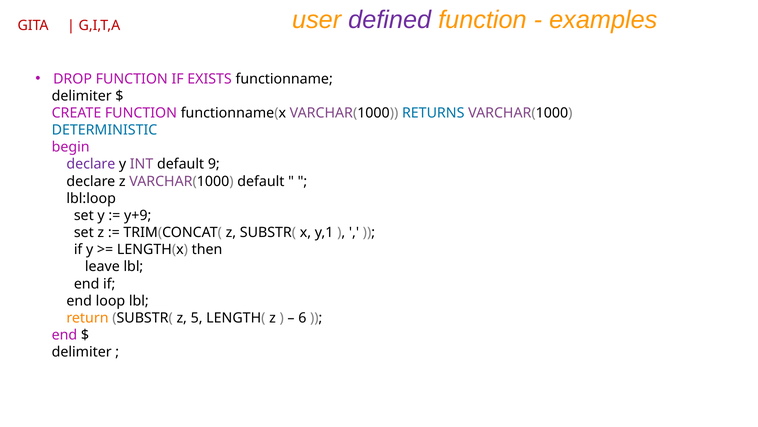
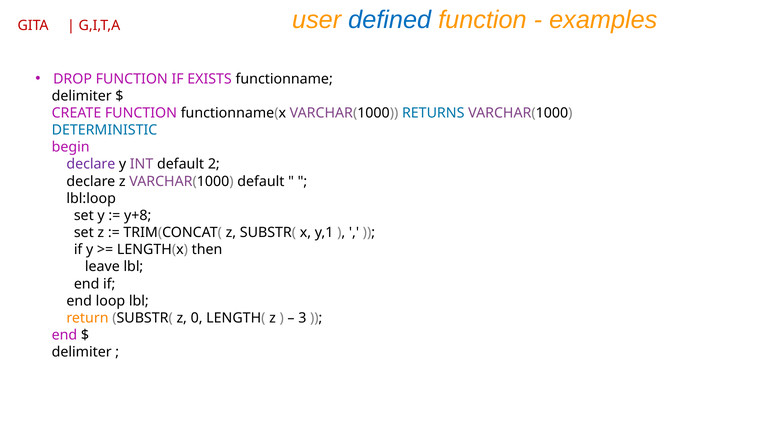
defined colour: purple -> blue
9: 9 -> 2
y+9: y+9 -> y+8
5: 5 -> 0
6: 6 -> 3
